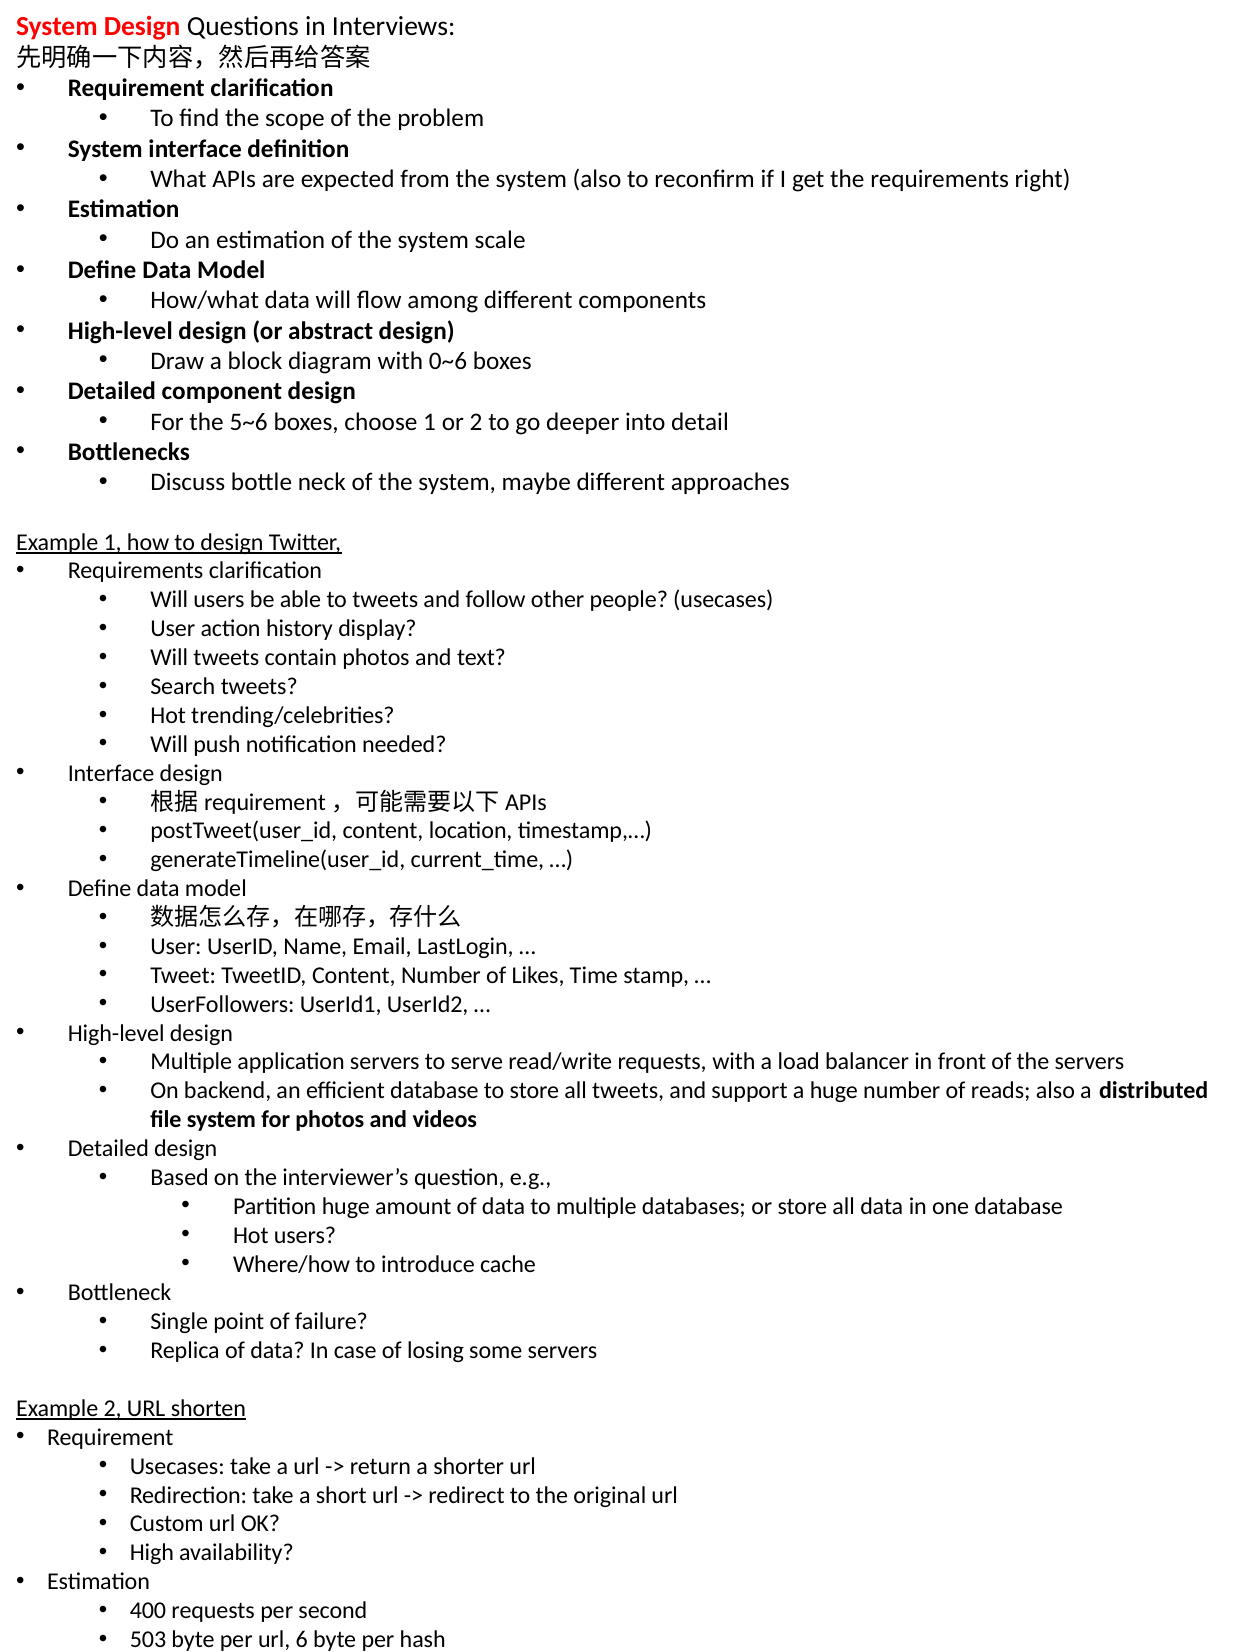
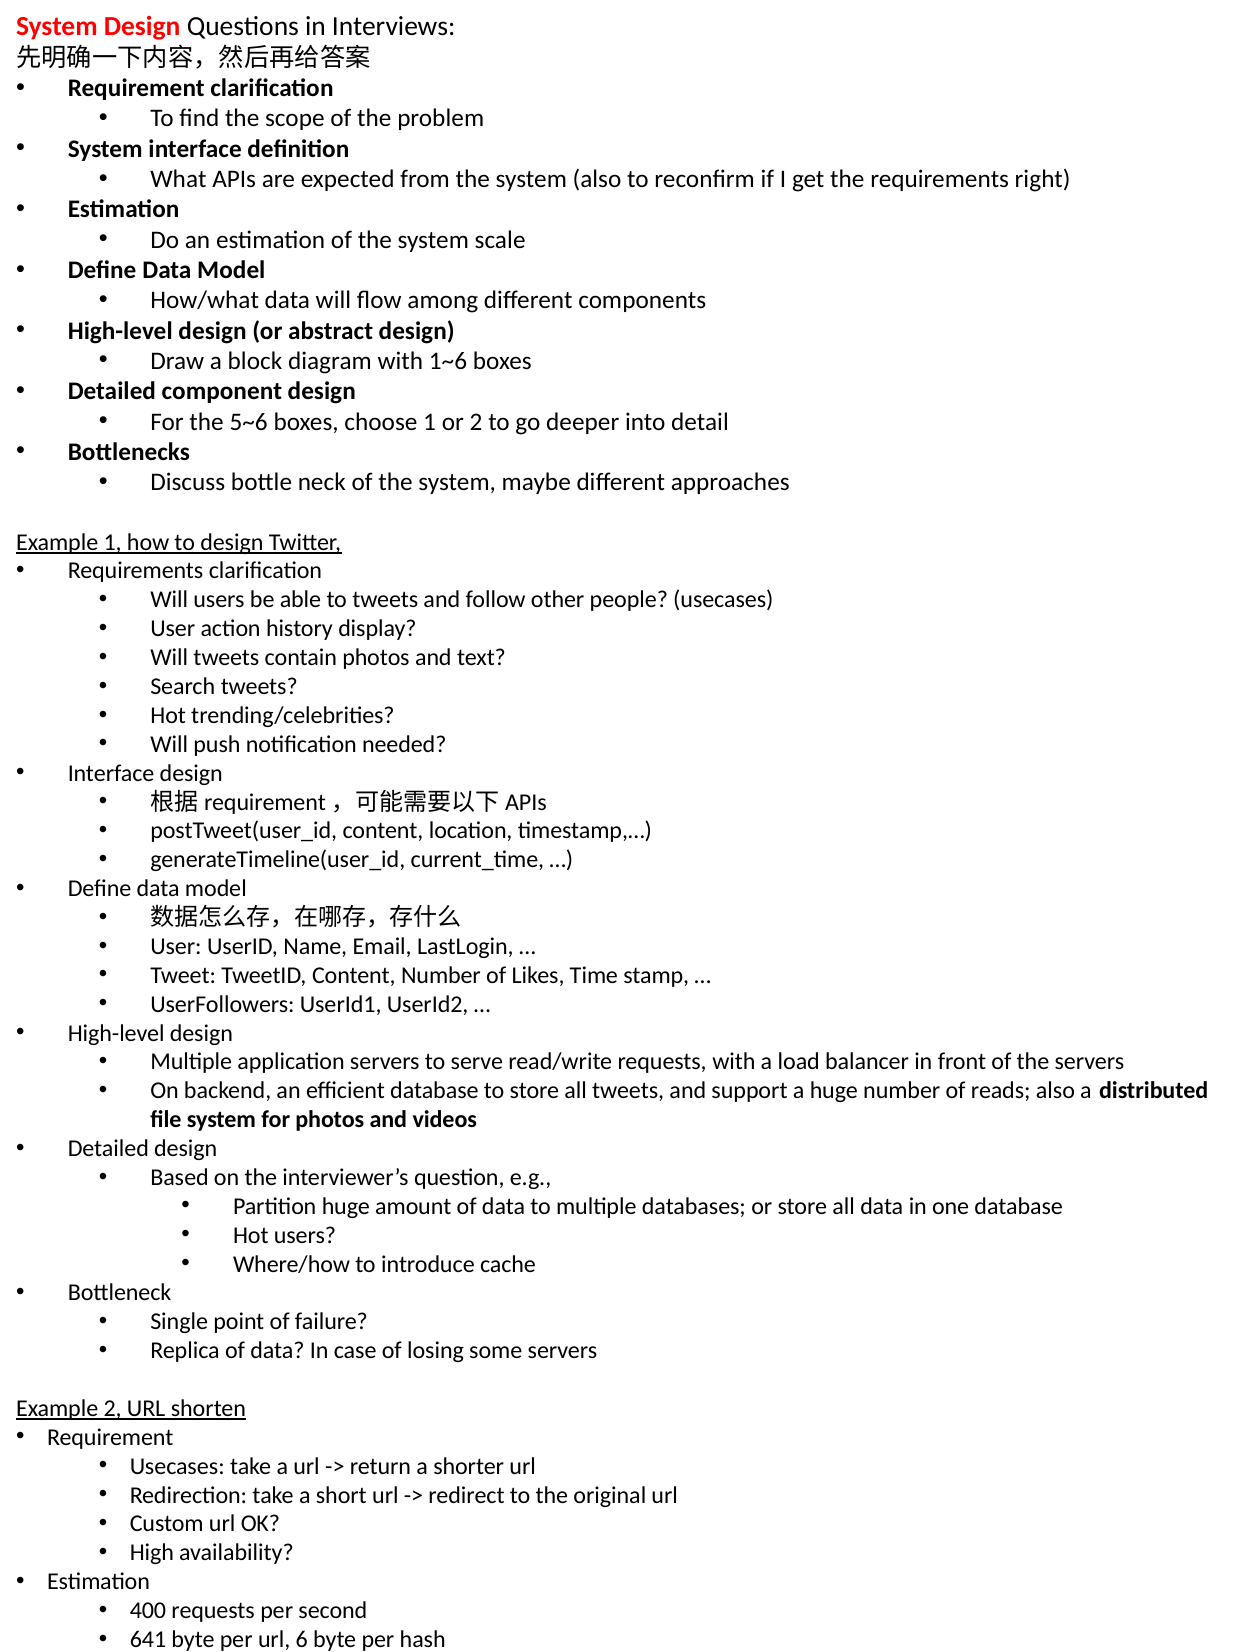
0~6: 0~6 -> 1~6
503: 503 -> 641
